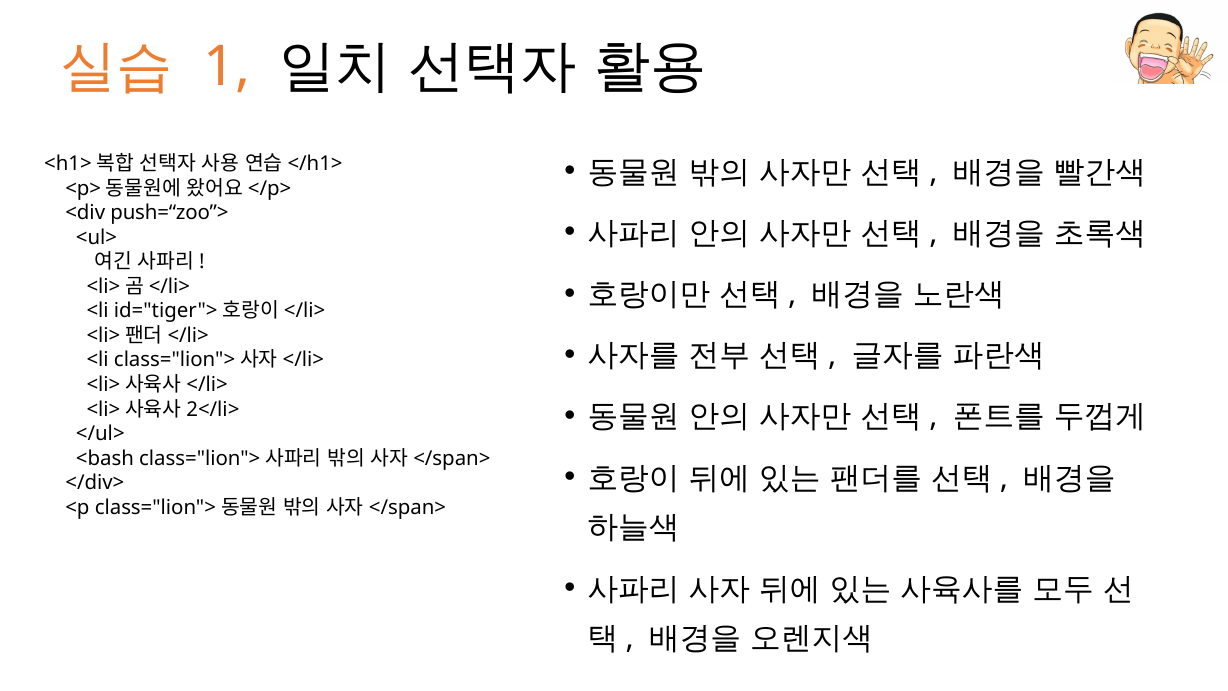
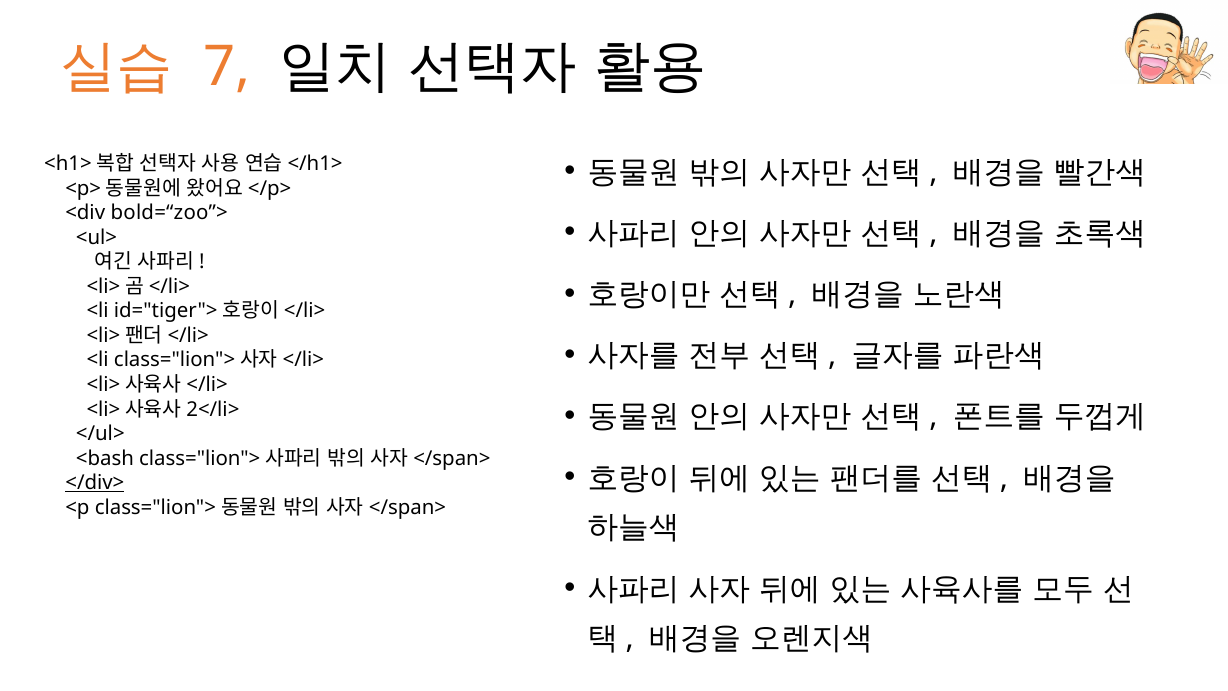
1: 1 -> 7
push=“zoo”>: push=“zoo”> -> bold=“zoo”>
</div> underline: none -> present
